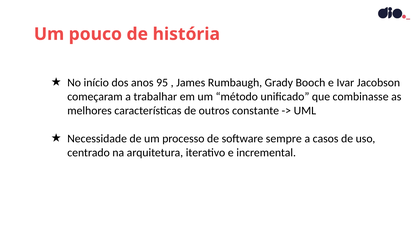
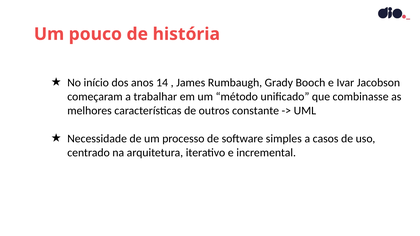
95: 95 -> 14
sempre: sempre -> simples
